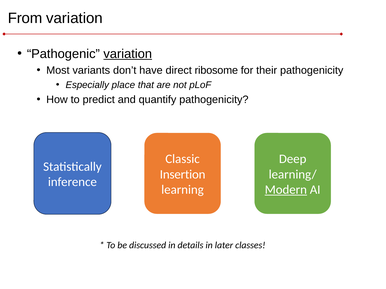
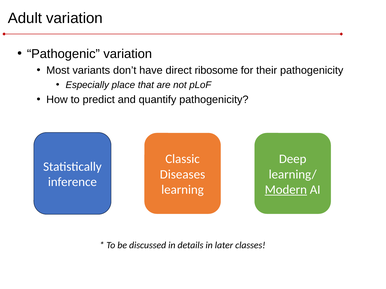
From: From -> Adult
variation at (128, 54) underline: present -> none
Insertion: Insertion -> Diseases
